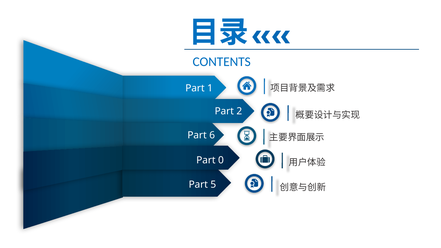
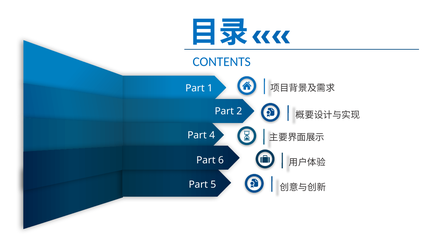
6: 6 -> 4
0: 0 -> 6
